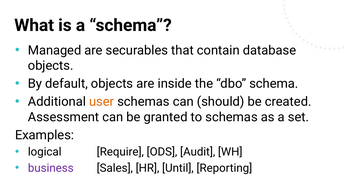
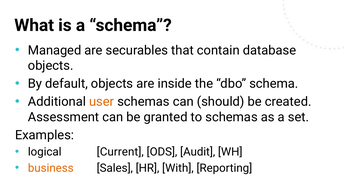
Require: Require -> Current
business colour: purple -> orange
Until: Until -> With
